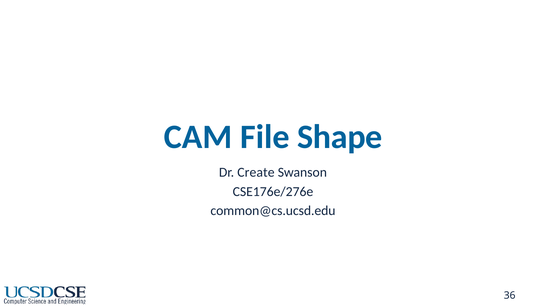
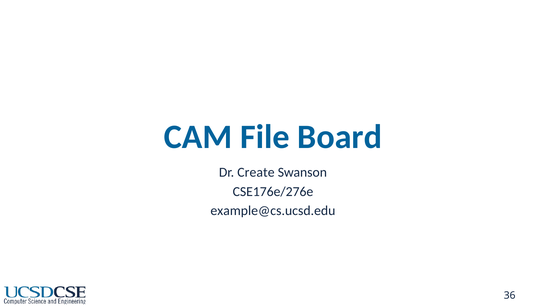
Shape: Shape -> Board
common@cs.ucsd.edu: common@cs.ucsd.edu -> example@cs.ucsd.edu
